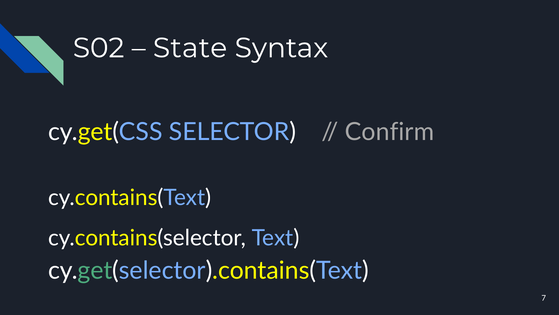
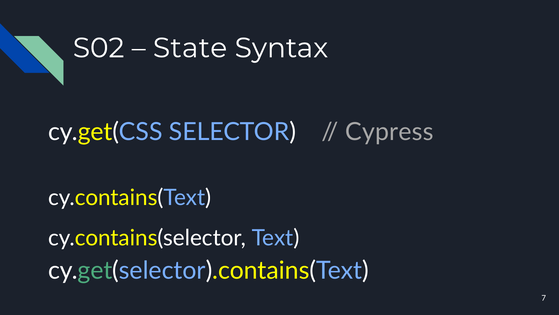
Confirm: Confirm -> Cypress
